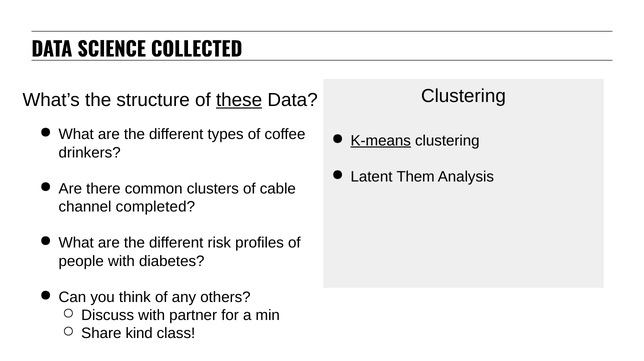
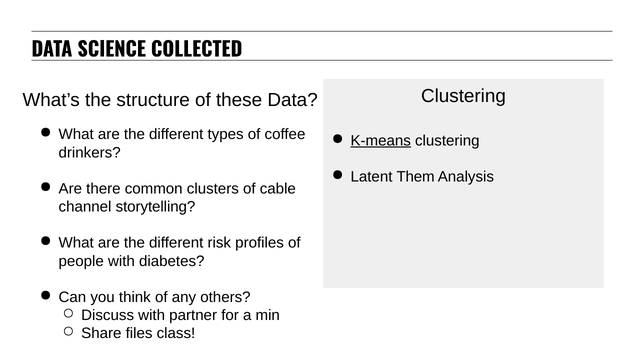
these underline: present -> none
completed: completed -> storytelling
kind: kind -> files
